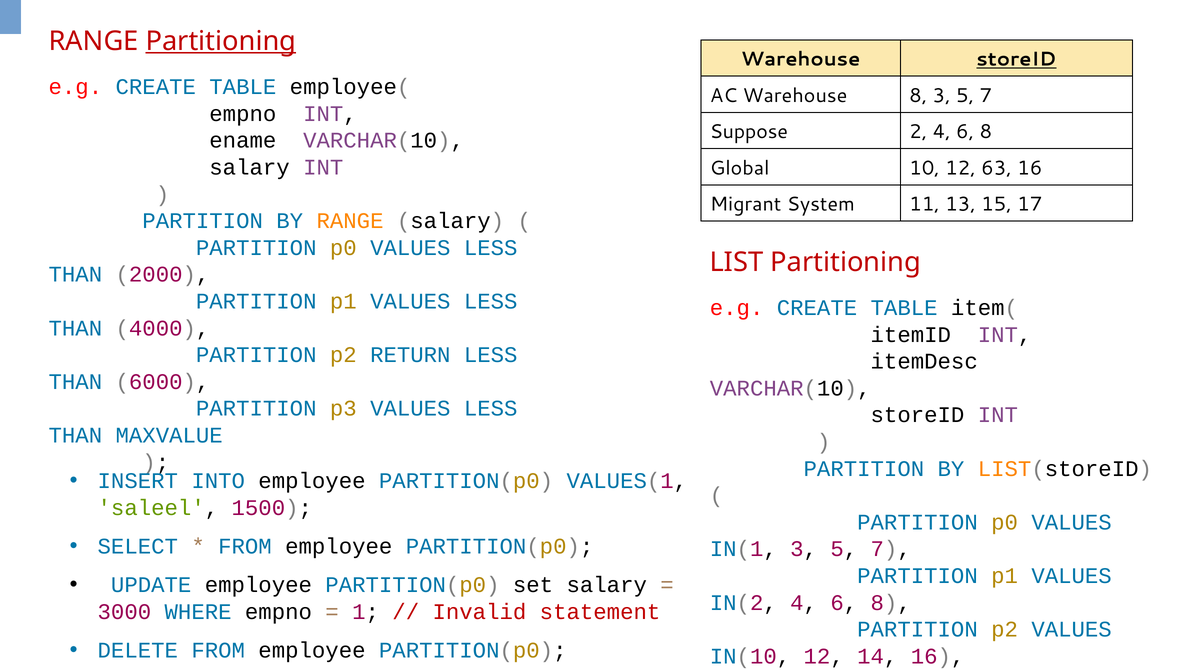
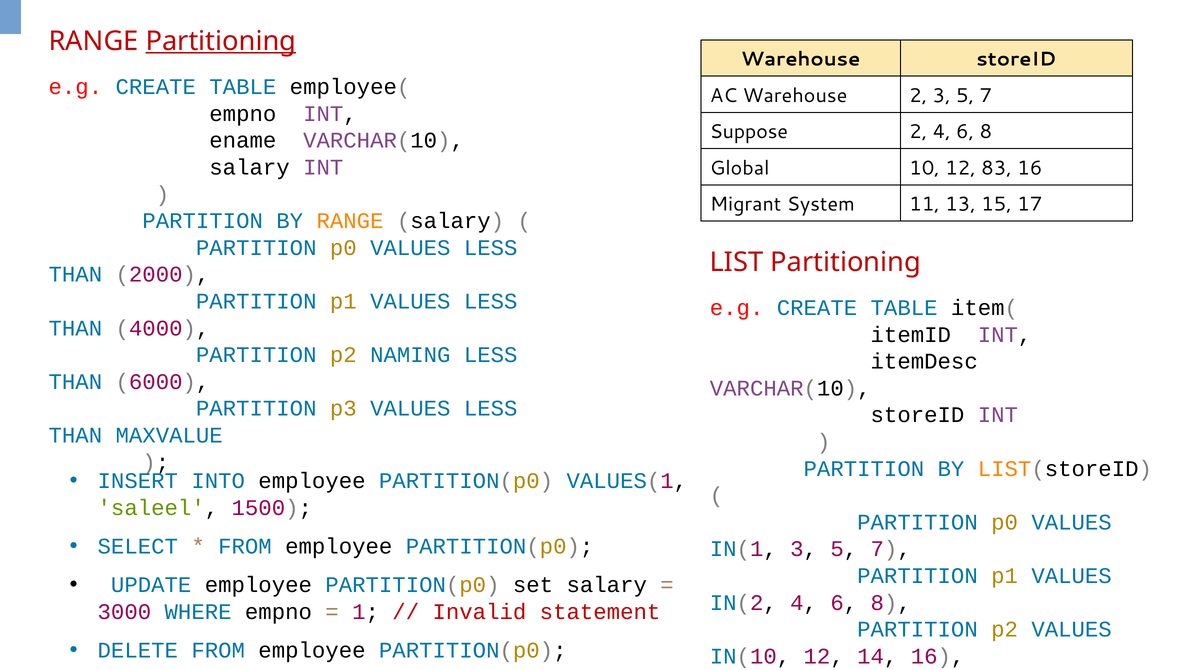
storeID at (1016, 59) underline: present -> none
Warehouse 8: 8 -> 2
63: 63 -> 83
RETURN: RETURN -> NAMING
